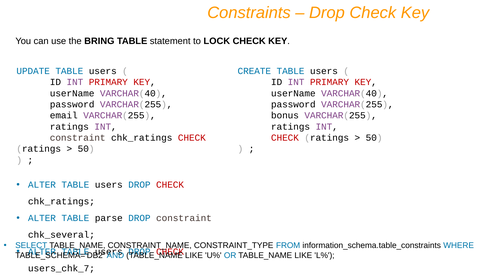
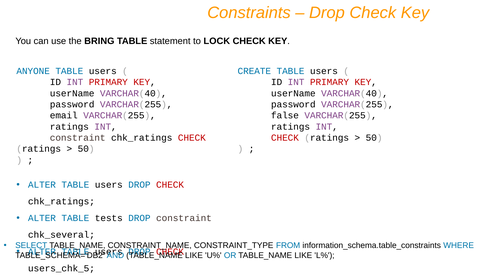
UPDATE: UPDATE -> ANYONE
bonus: bonus -> false
parse: parse -> tests
users_chk_7: users_chk_7 -> users_chk_5
